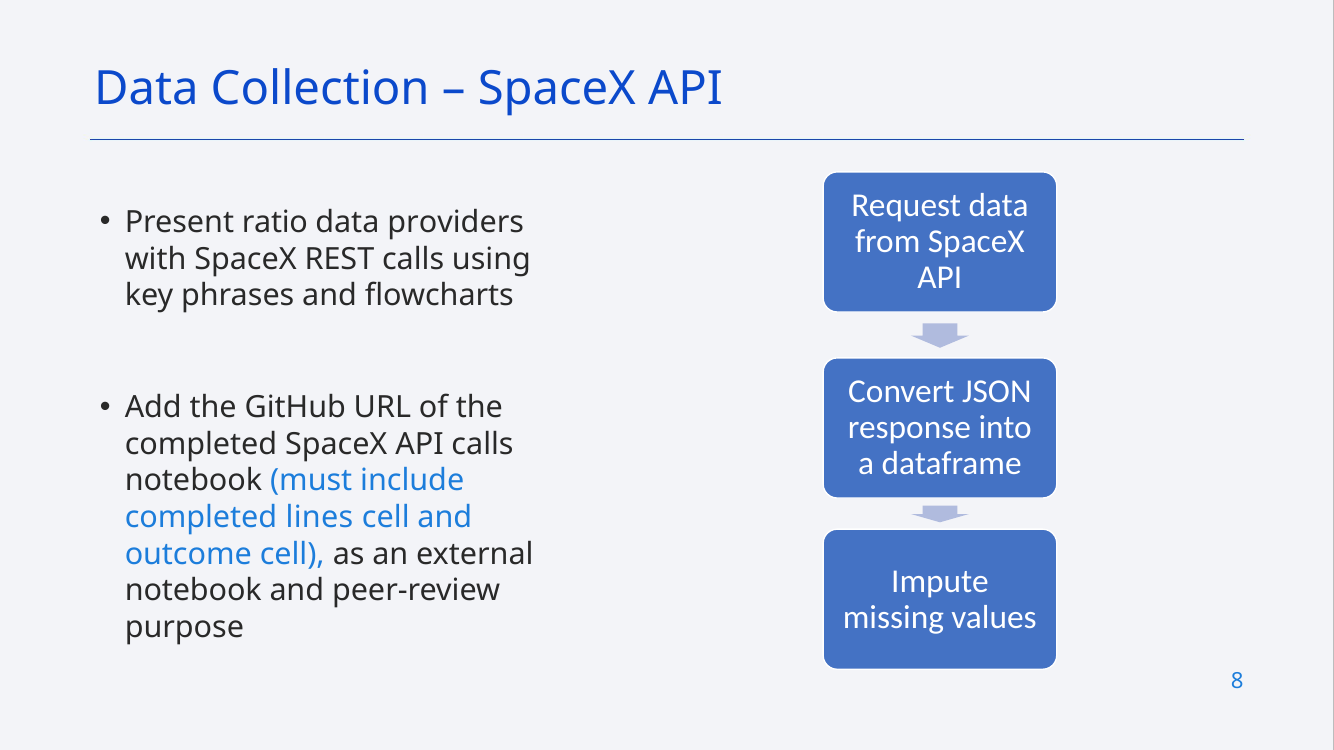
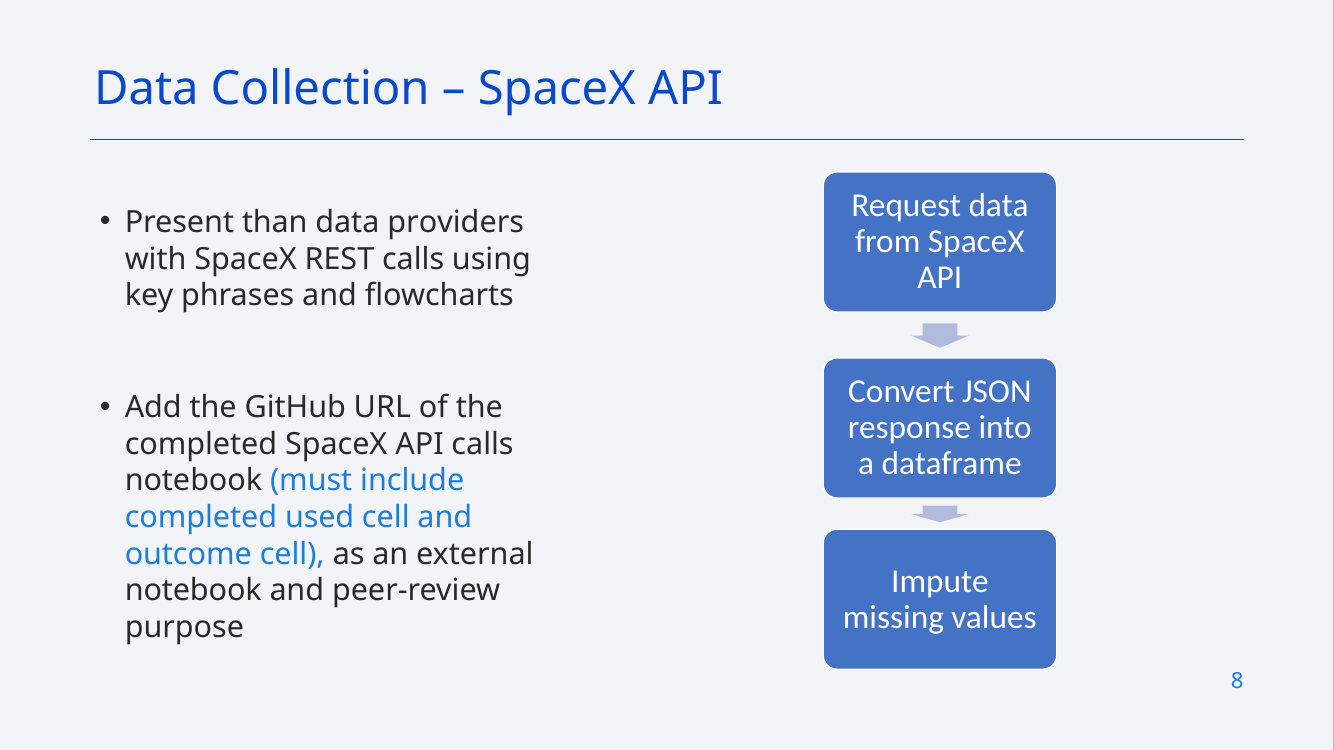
ratio: ratio -> than
lines: lines -> used
